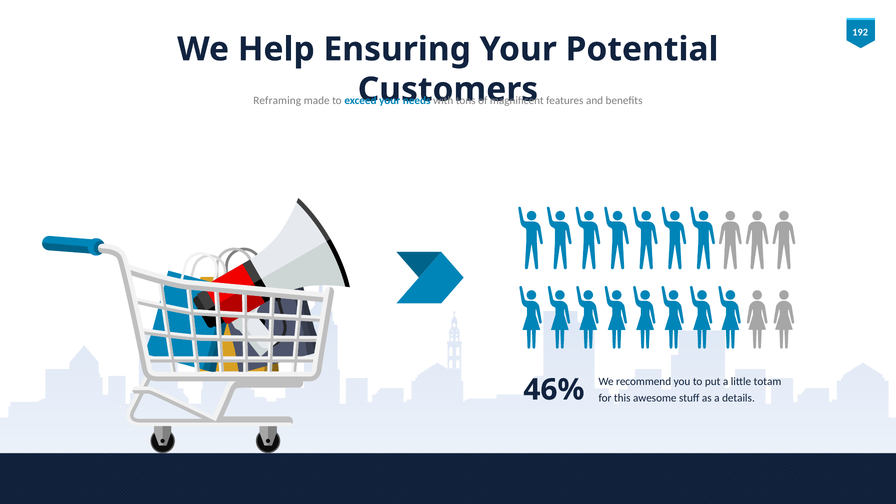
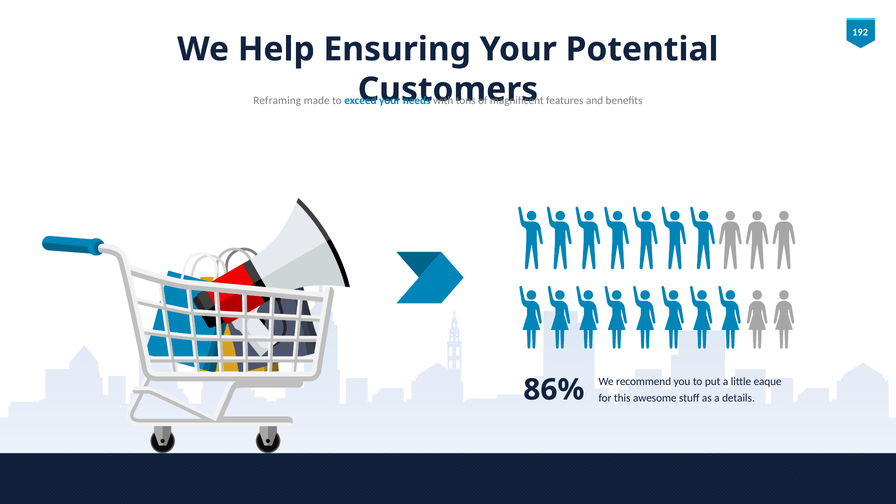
totam: totam -> eaque
46%: 46% -> 86%
